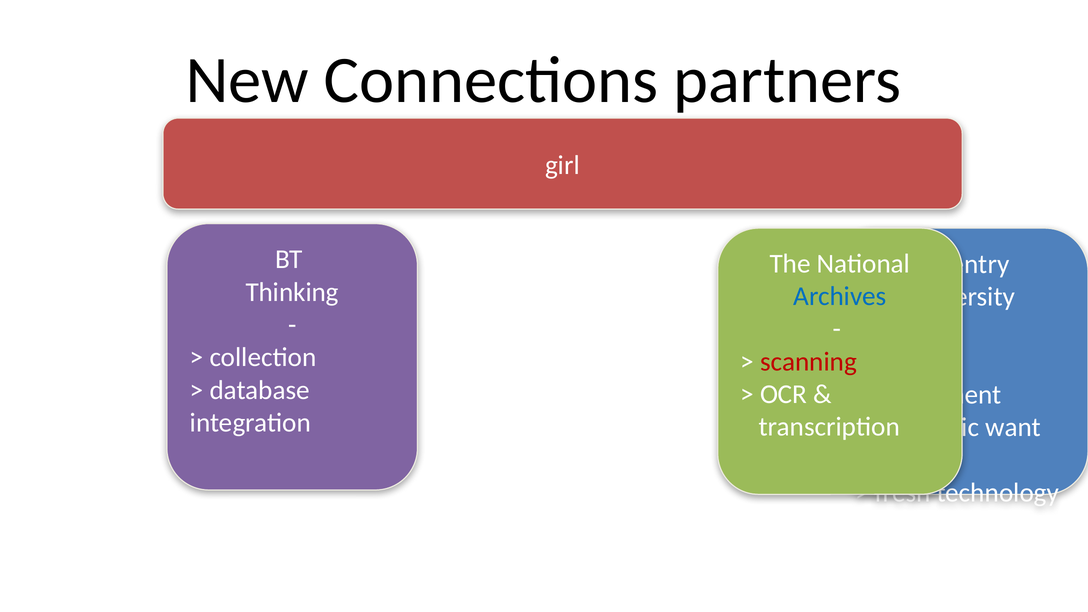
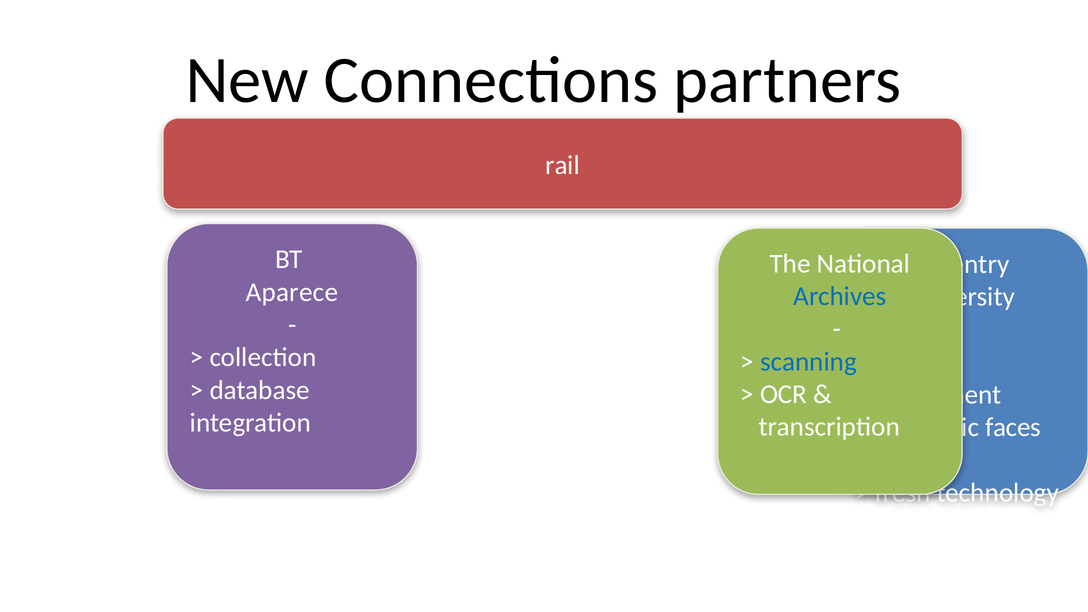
girl: girl -> rail
Thinking: Thinking -> Aparece
scanning colour: red -> blue
want: want -> faces
